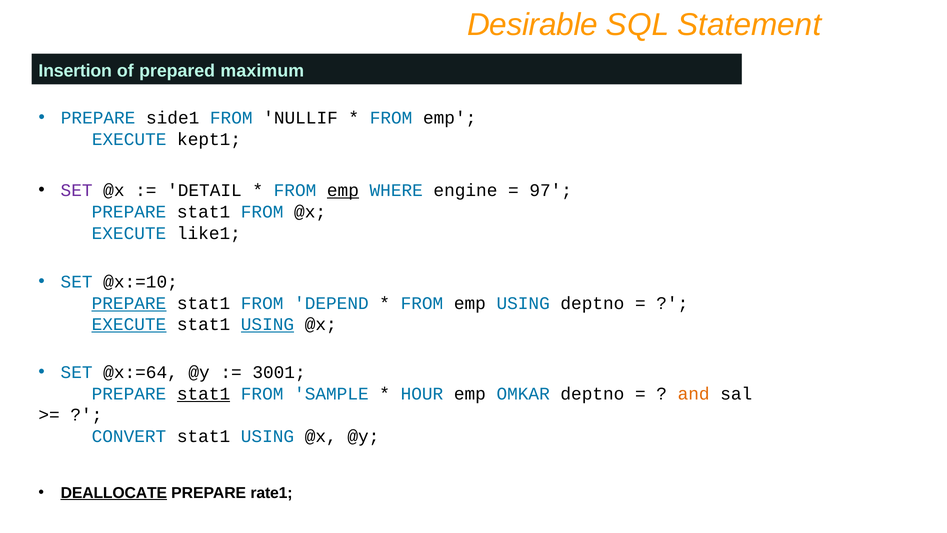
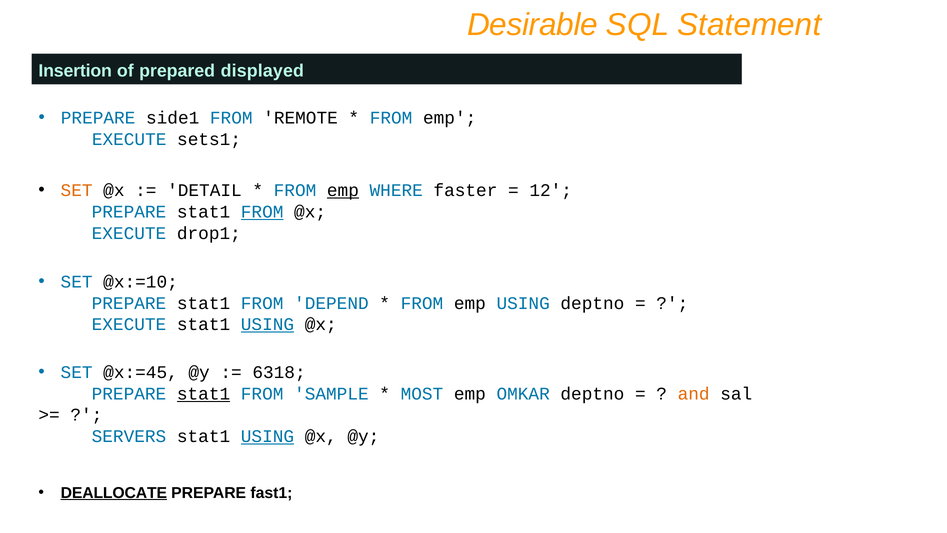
maximum: maximum -> displayed
NULLIF: NULLIF -> REMOTE
kept1: kept1 -> sets1
SET at (77, 190) colour: purple -> orange
engine: engine -> faster
97: 97 -> 12
FROM at (262, 212) underline: none -> present
like1: like1 -> drop1
PREPARE at (129, 303) underline: present -> none
EXECUTE at (129, 324) underline: present -> none
@x:=64: @x:=64 -> @x:=45
3001: 3001 -> 6318
HOUR: HOUR -> MOST
CONVERT: CONVERT -> SERVERS
USING at (267, 436) underline: none -> present
rate1: rate1 -> fast1
